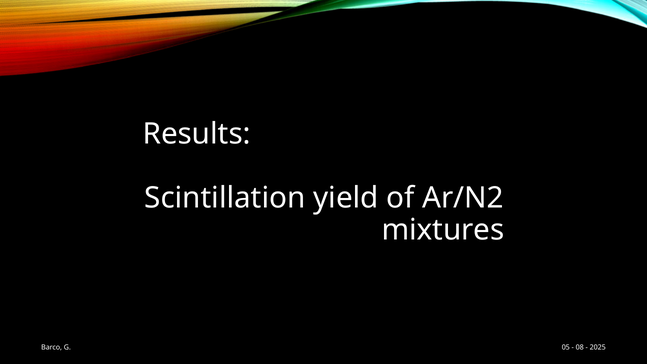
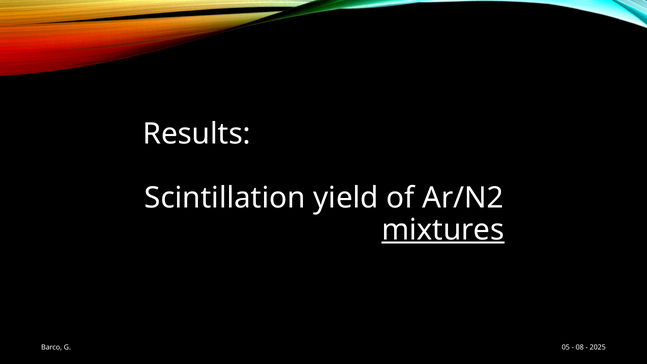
mixtures underline: none -> present
